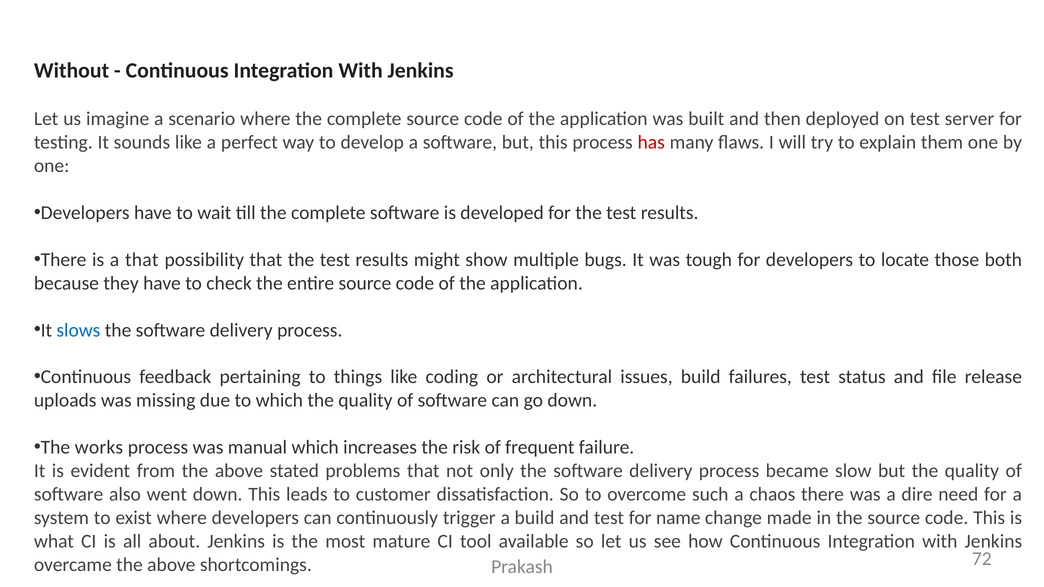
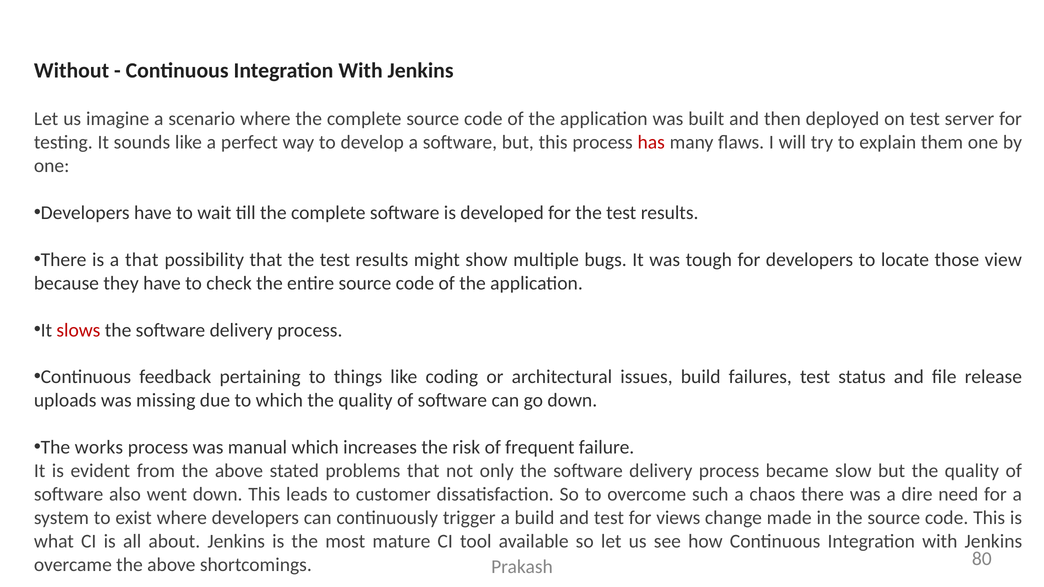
both: both -> view
slows colour: blue -> red
name: name -> views
72: 72 -> 80
